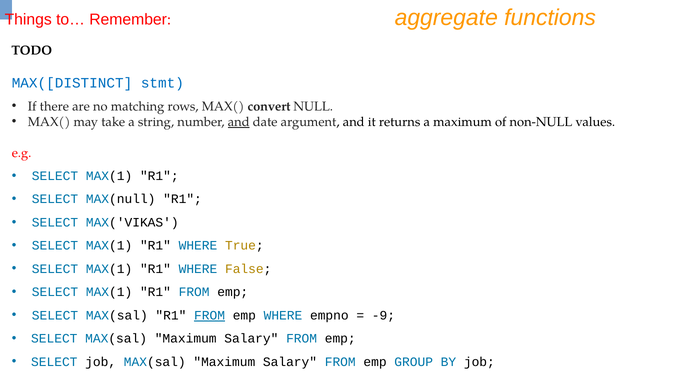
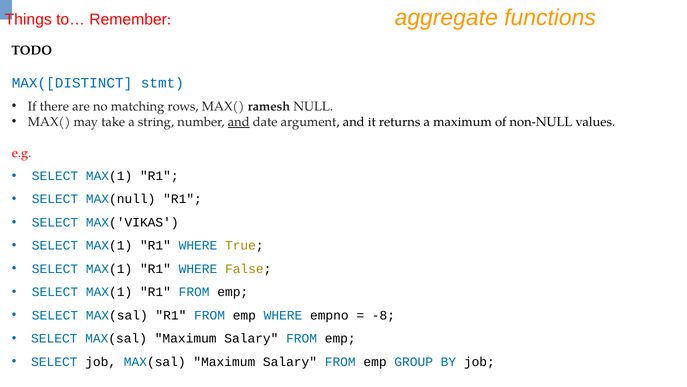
convert: convert -> ramesh
FROM at (210, 315) underline: present -> none
-9: -9 -> -8
